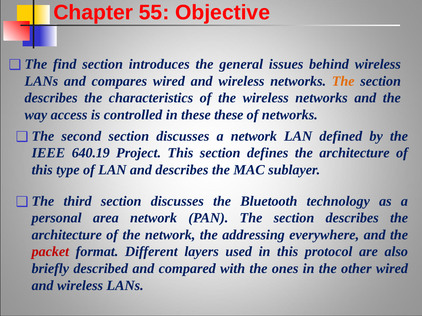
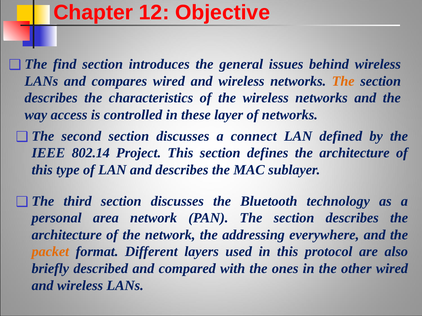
55: 55 -> 12
these these: these -> layer
a network: network -> connect
640.19: 640.19 -> 802.14
packet colour: red -> orange
